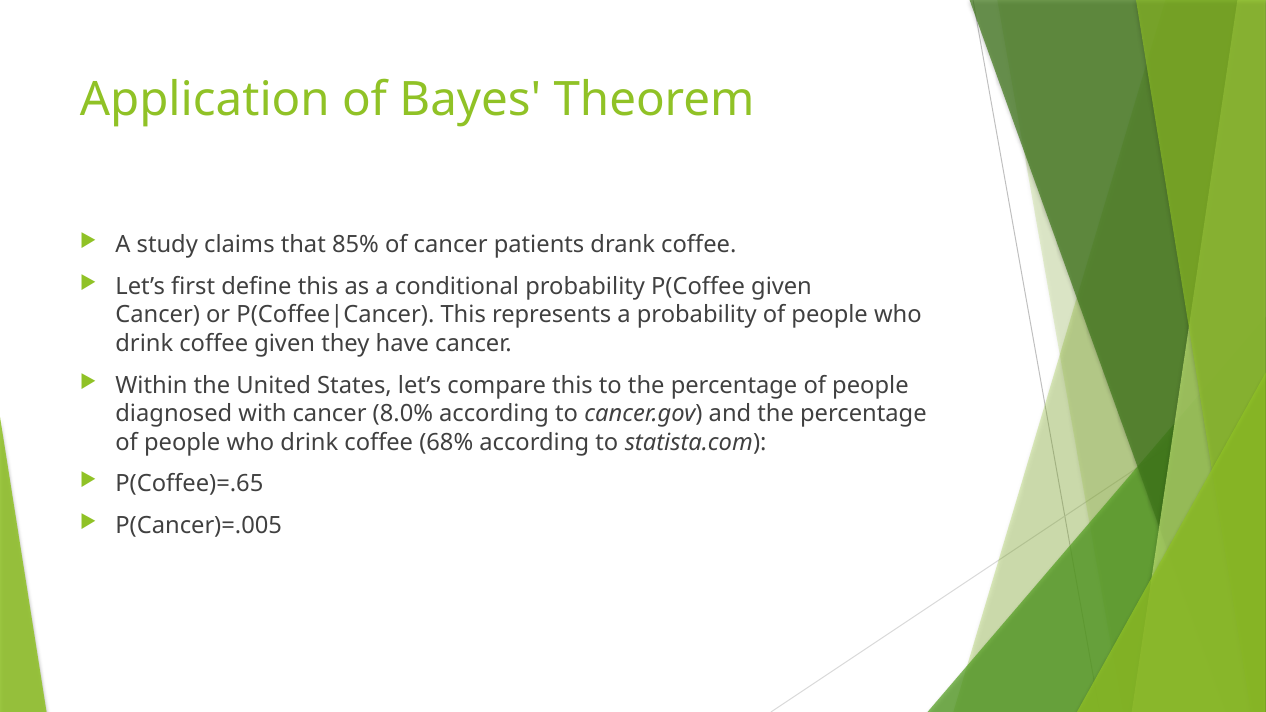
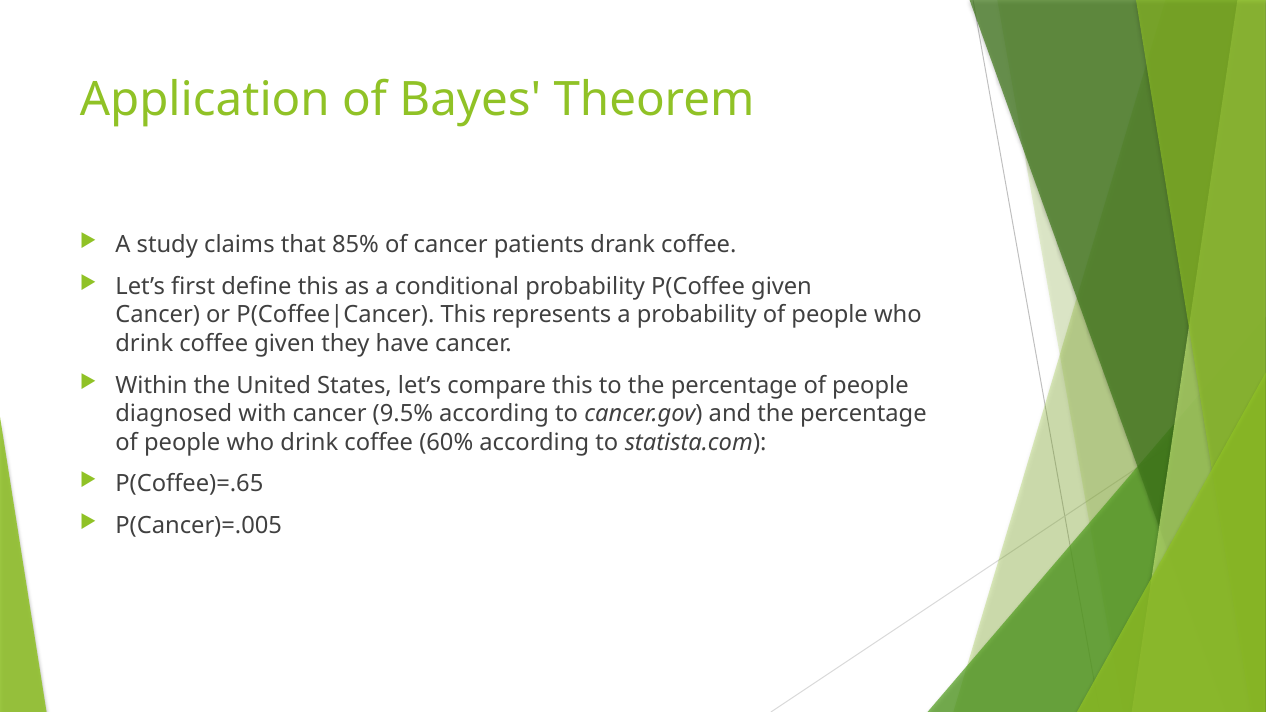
8.0%: 8.0% -> 9.5%
68%: 68% -> 60%
